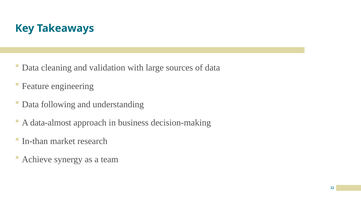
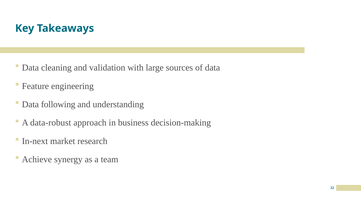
data-almost: data-almost -> data-robust
In-than: In-than -> In-next
